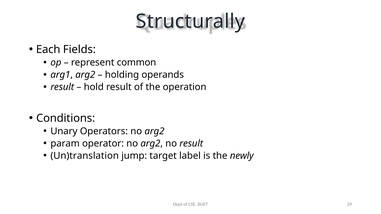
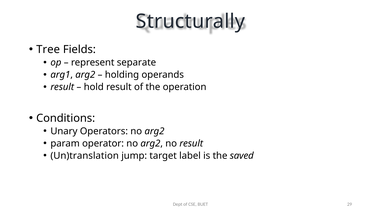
Each: Each -> Tree
common: common -> separate
newly: newly -> saved
